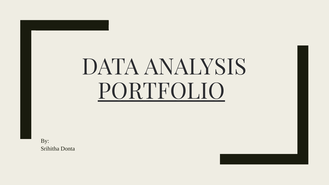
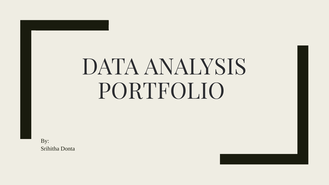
PORTFOLIO underline: present -> none
